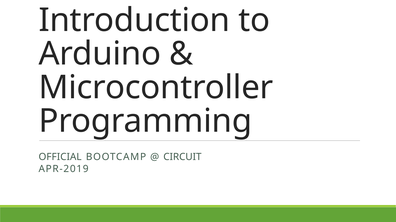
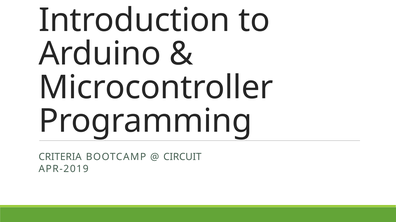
OFFICIAL: OFFICIAL -> CRITERIA
